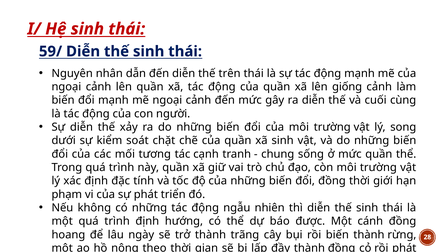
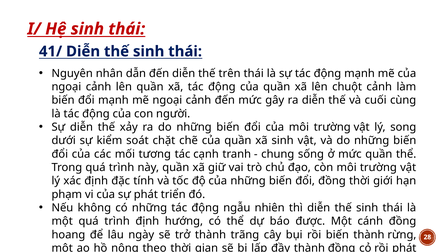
59/: 59/ -> 41/
giống: giống -> chuột
